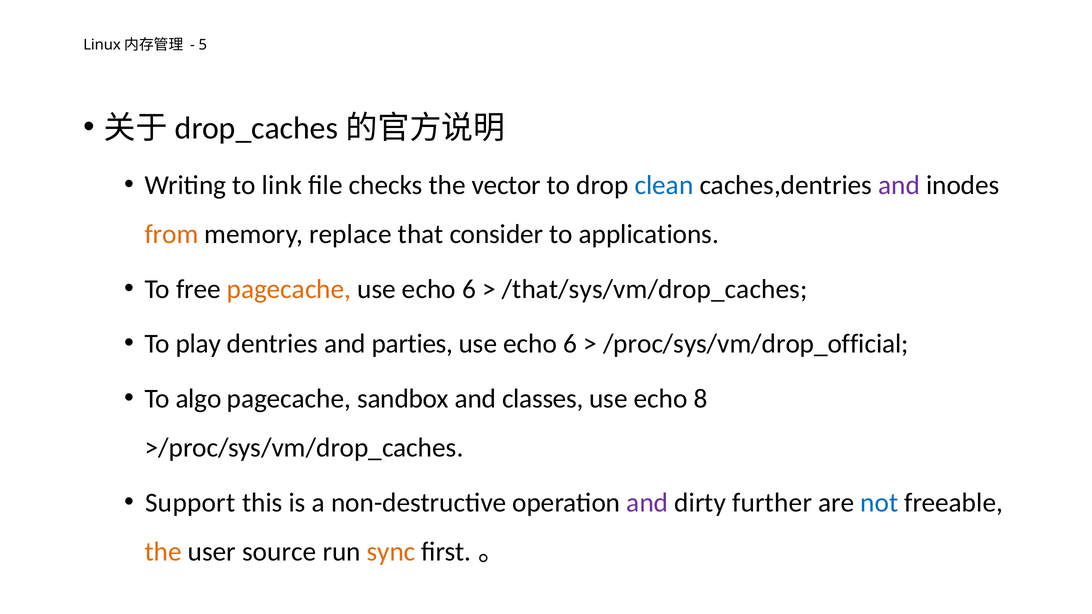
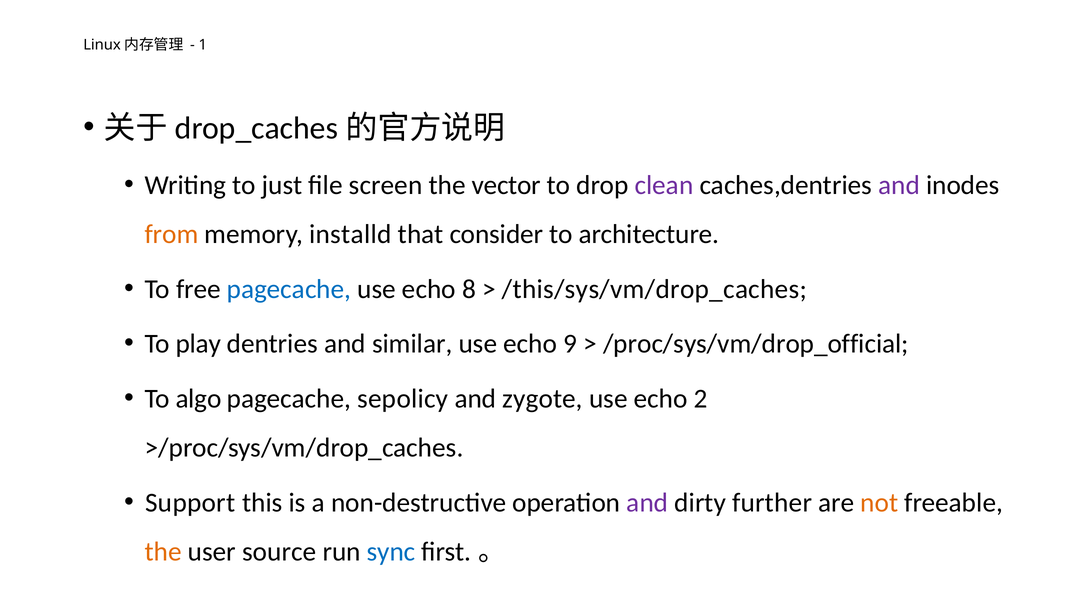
5: 5 -> 1
link: link -> just
checks: checks -> screen
clean colour: blue -> purple
replace: replace -> installd
applications: applications -> architecture
pagecache at (289, 289) colour: orange -> blue
6 at (469, 289): 6 -> 8
/that/sys/vm/drop_caches: /that/sys/vm/drop_caches -> /this/sys/vm/drop_caches
parties: parties -> similar
6 at (570, 344): 6 -> 9
sandbox: sandbox -> sepolicy
classes: classes -> zygote
8: 8 -> 2
not colour: blue -> orange
sync colour: orange -> blue
